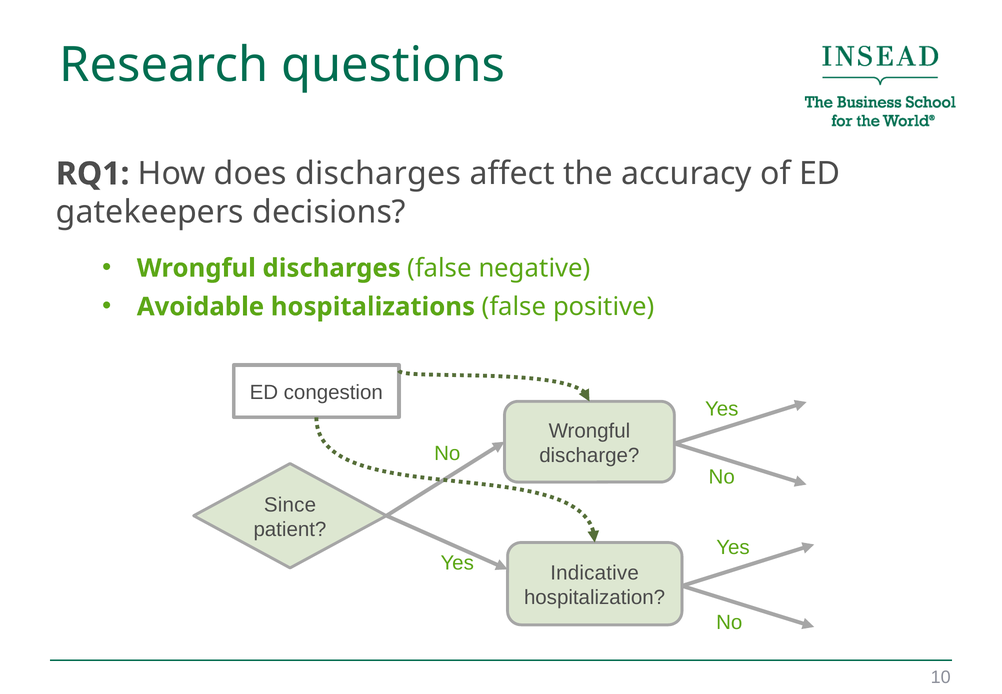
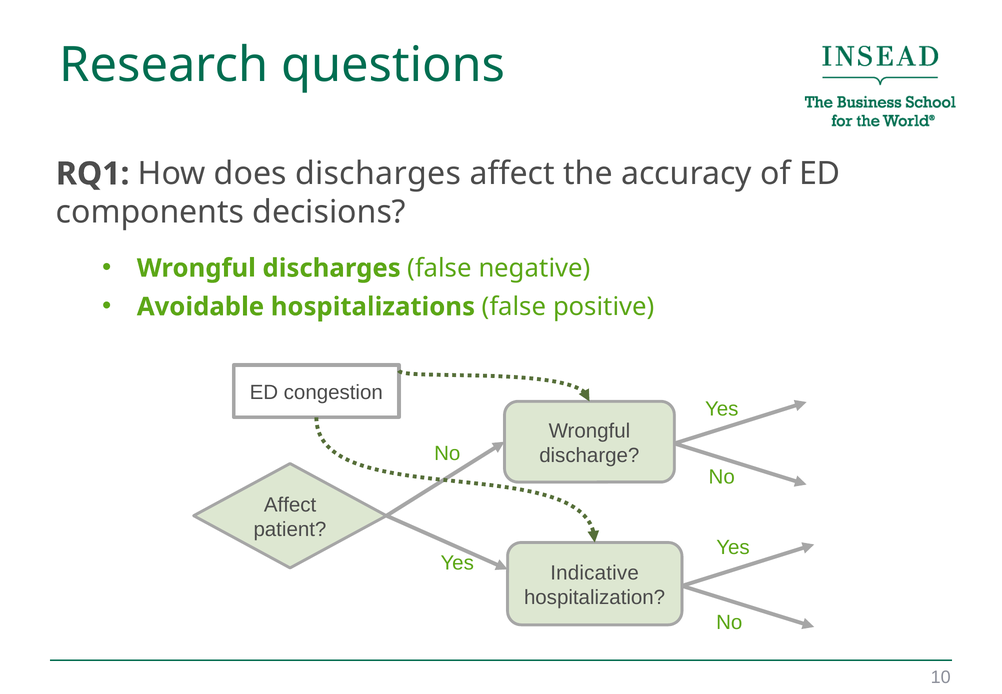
gatekeepers: gatekeepers -> components
Since at (290, 505): Since -> Affect
